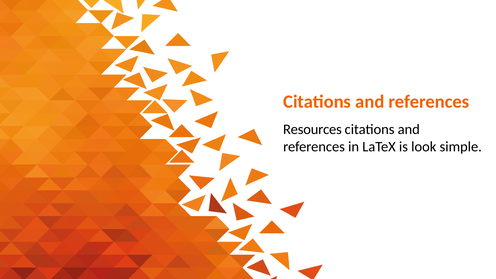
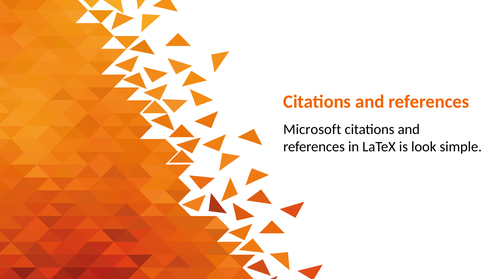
Resources: Resources -> Microsoft
